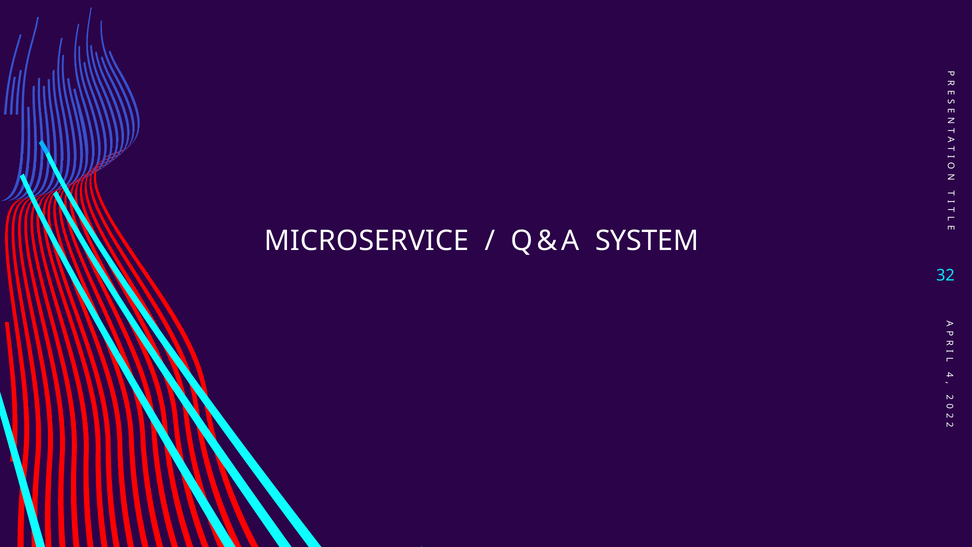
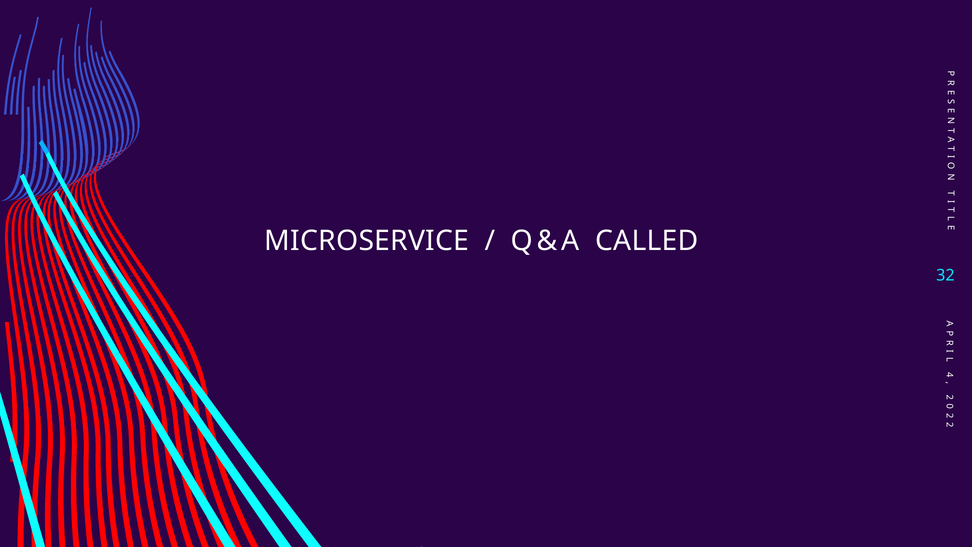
SYSTEM: SYSTEM -> CALLED
